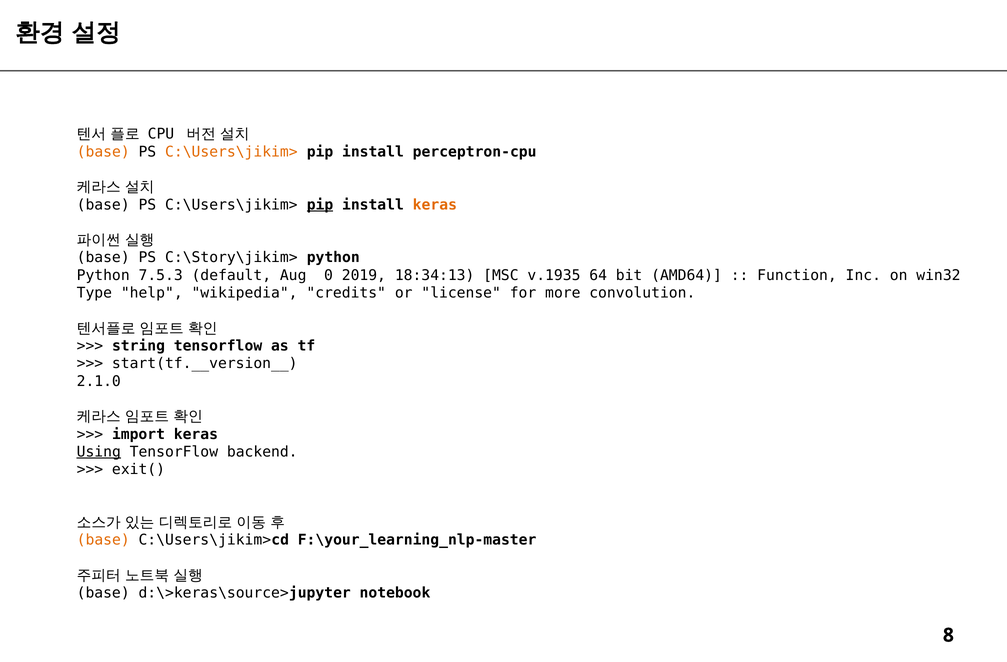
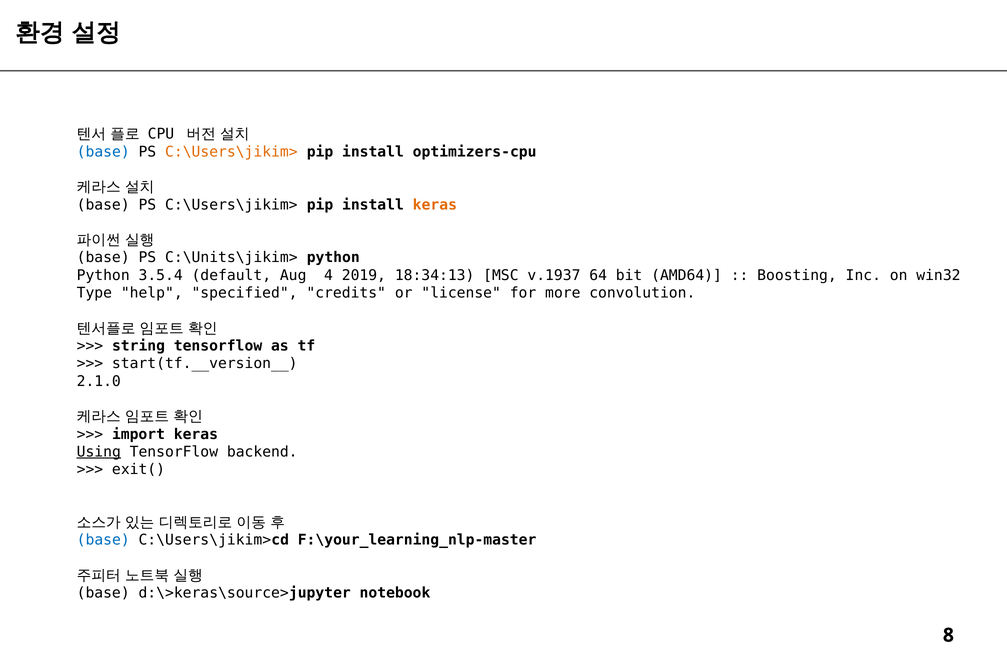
base at (103, 152) colour: orange -> blue
perceptron-cpu: perceptron-cpu -> optimizers-cpu
pip at (320, 204) underline: present -> none
C:\Story\jikim>: C:\Story\jikim> -> C:\Units\jikim>
7.5.3: 7.5.3 -> 3.5.4
0: 0 -> 4
v.1935: v.1935 -> v.1937
Function: Function -> Boosting
wikipedia: wikipedia -> specified
base at (103, 540) colour: orange -> blue
